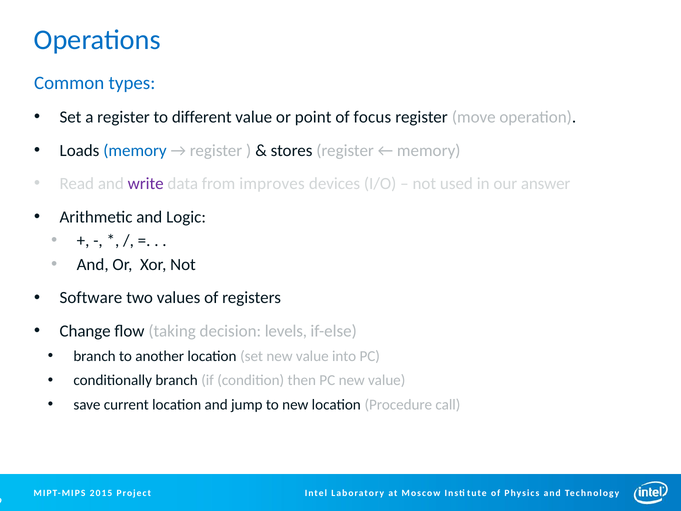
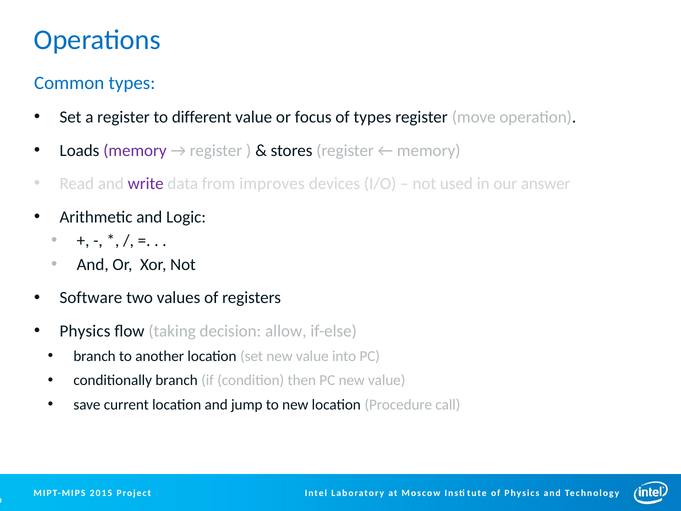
point: point -> focus
of focus: focus -> types
memory at (135, 150) colour: blue -> purple
Change at (85, 331): Change -> Physics
levels: levels -> allow
